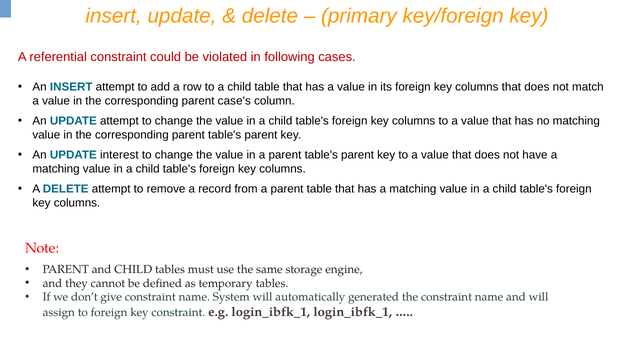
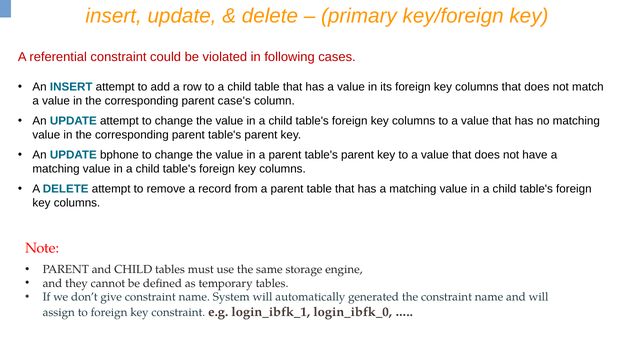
interest: interest -> bphone
login_ibfk_1 login_ibfk_1: login_ibfk_1 -> login_ibfk_0
